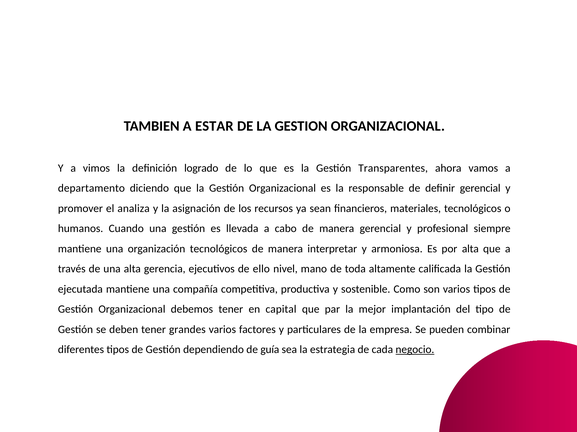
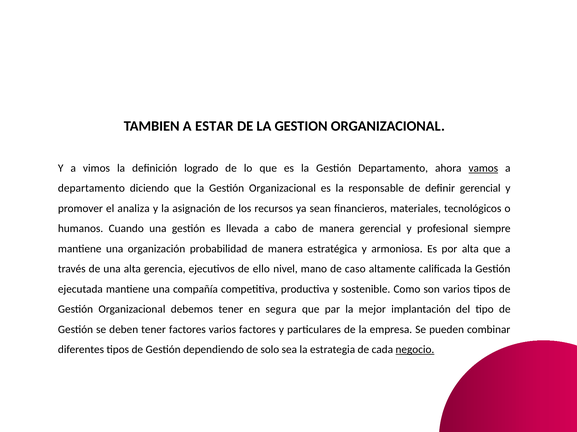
Gestión Transparentes: Transparentes -> Departamento
vamos underline: none -> present
organización tecnológicos: tecnológicos -> probabilidad
interpretar: interpretar -> estratégica
toda: toda -> caso
capital: capital -> segura
tener grandes: grandes -> factores
guía: guía -> solo
